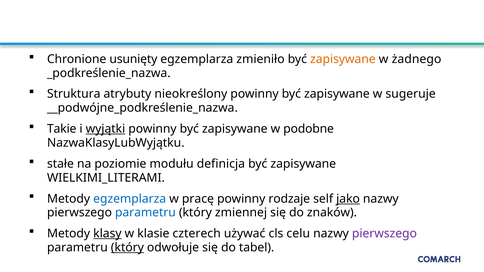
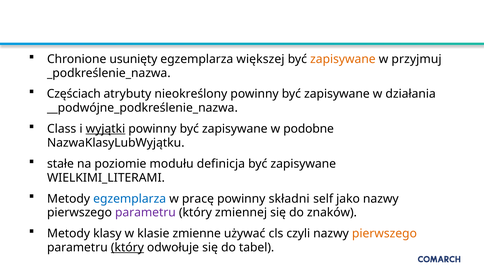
zmieniło: zmieniło -> większej
żadnego: żadnego -> przyjmuj
Struktura: Struktura -> Częściach
sugeruje: sugeruje -> działania
Takie: Takie -> Class
rodzaje: rodzaje -> składni
jako underline: present -> none
parametru at (145, 213) colour: blue -> purple
klasy underline: present -> none
czterech: czterech -> zmienne
celu: celu -> czyli
pierwszego at (384, 234) colour: purple -> orange
